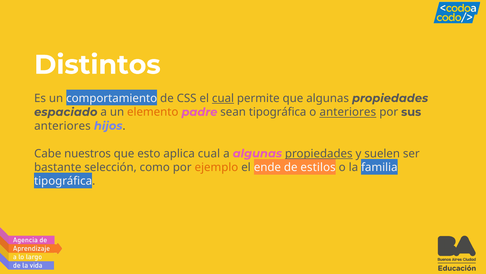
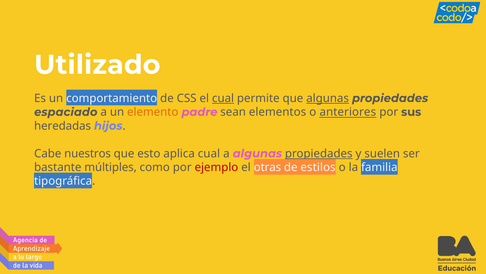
Distintos: Distintos -> Utilizado
algunas at (328, 98) underline: none -> present
sean tipográfica: tipográfica -> elementos
anteriores at (62, 126): anteriores -> heredadas
selección: selección -> múltiples
ejemplo colour: orange -> red
ende: ende -> otras
